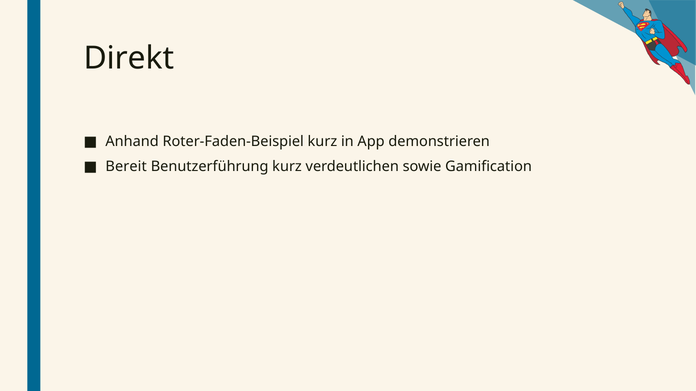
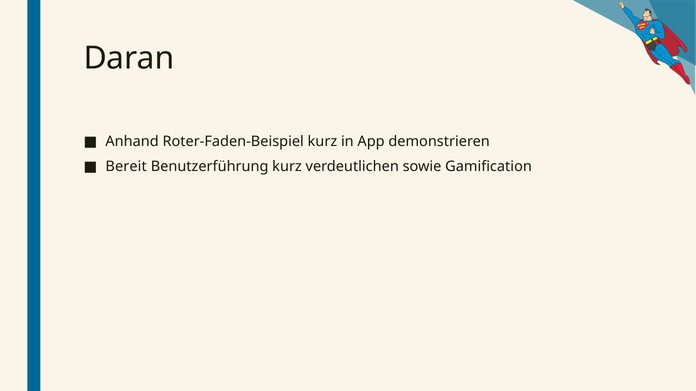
Direkt: Direkt -> Daran
